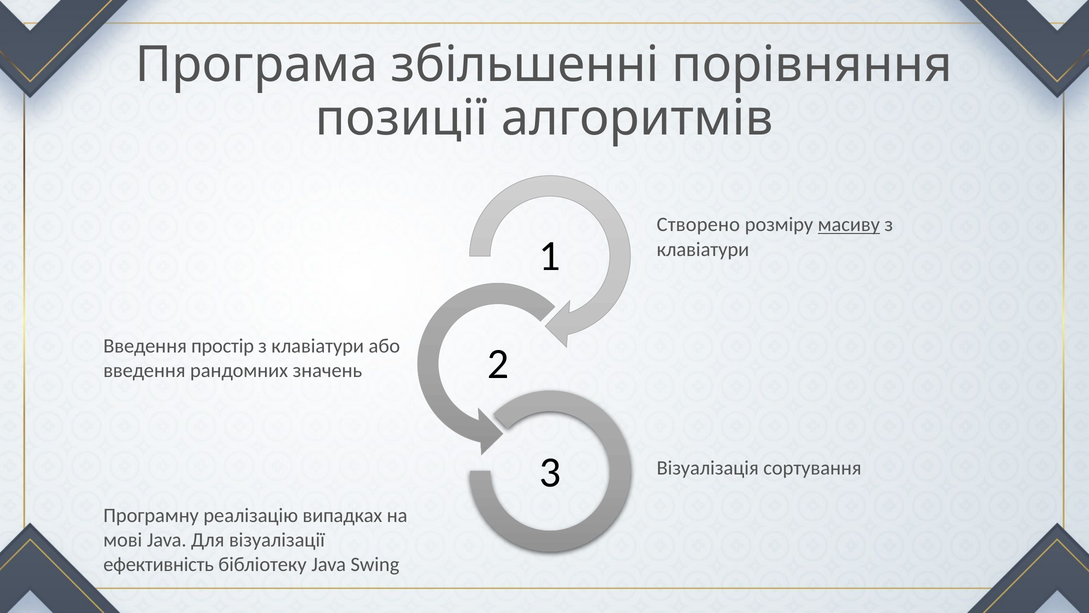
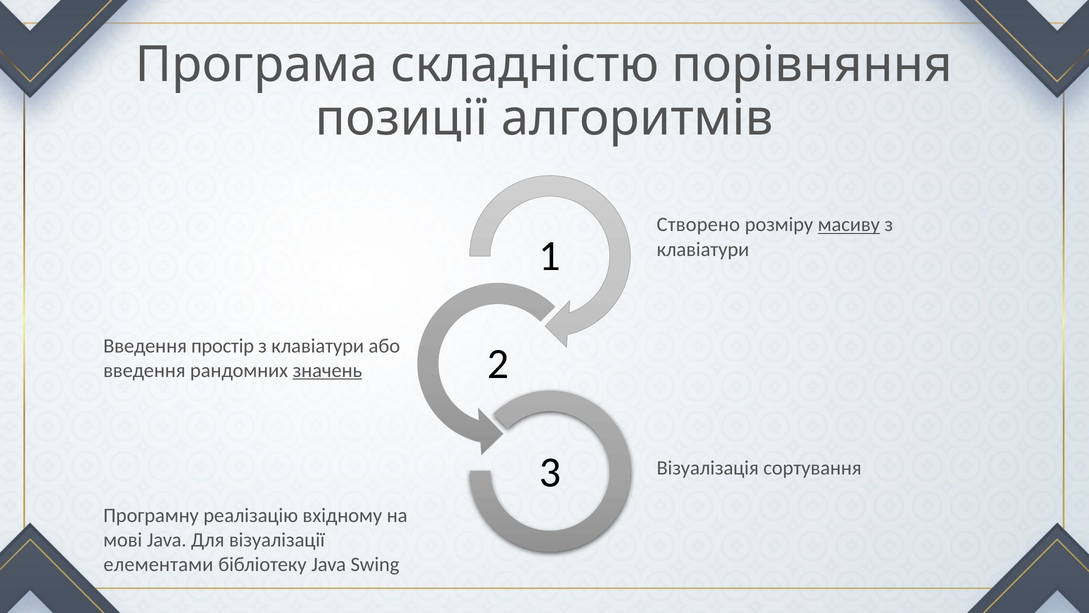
збільшенні: збільшенні -> складністю
значень underline: none -> present
випадках: випадках -> вхідному
ефективність: ефективність -> елементами
